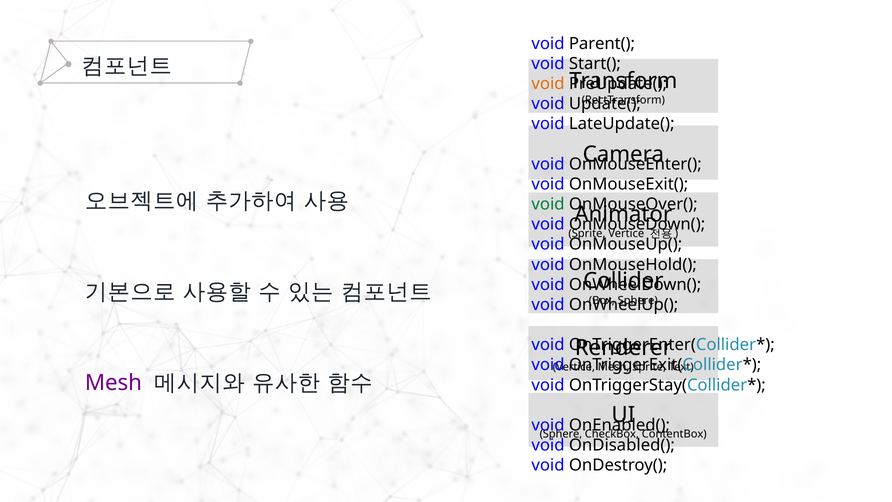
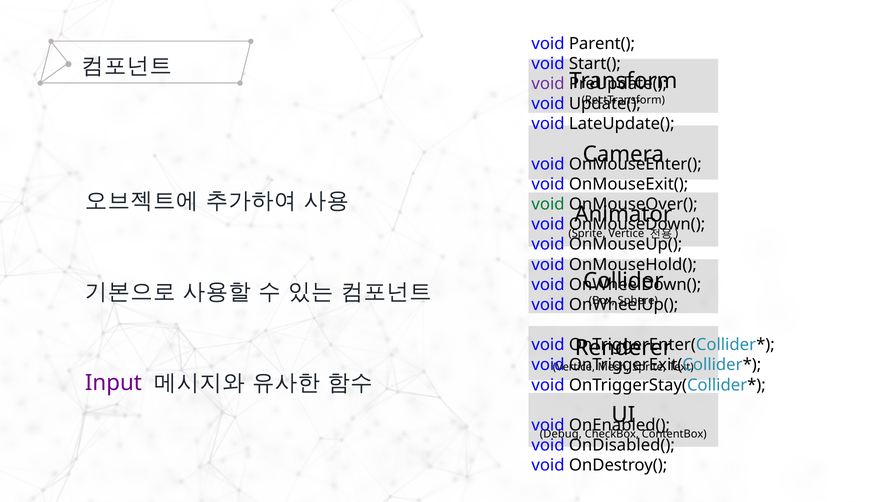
void at (548, 84) colour: orange -> purple
Mesh at (113, 382): Mesh -> Input
Sphere at (561, 434): Sphere -> Debug
